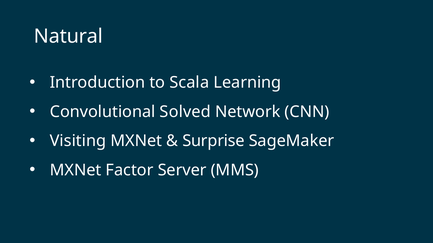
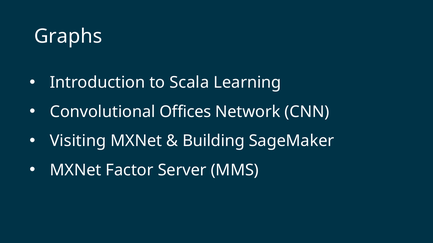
Natural: Natural -> Graphs
Solved: Solved -> Offices
Surprise: Surprise -> Building
